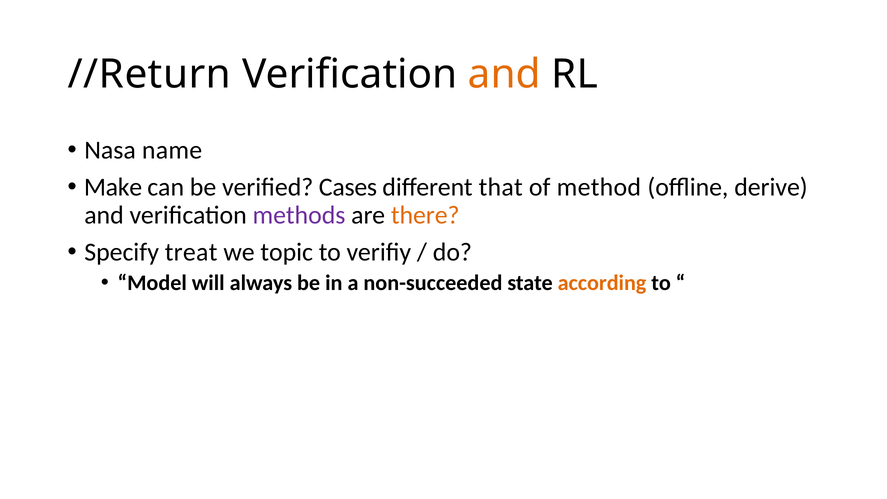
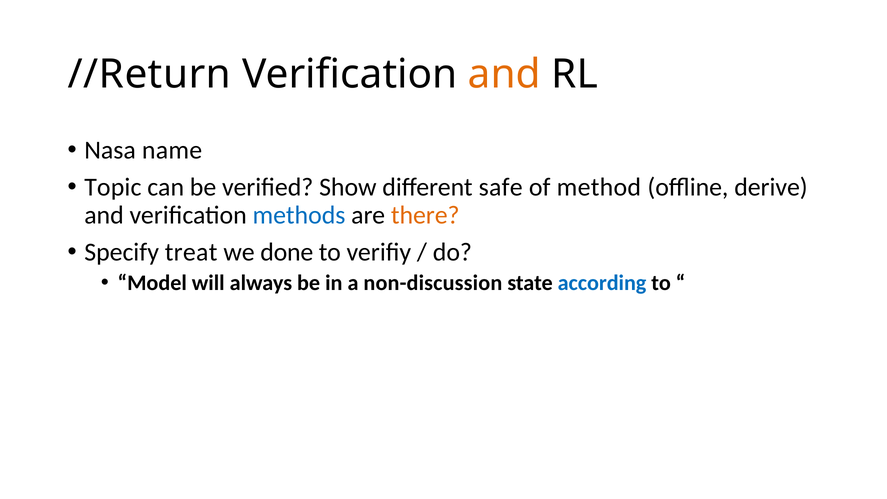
Make: Make -> Topic
Cases: Cases -> Show
that: that -> safe
methods colour: purple -> blue
topic: topic -> done
non-succeeded: non-succeeded -> non-discussion
according colour: orange -> blue
